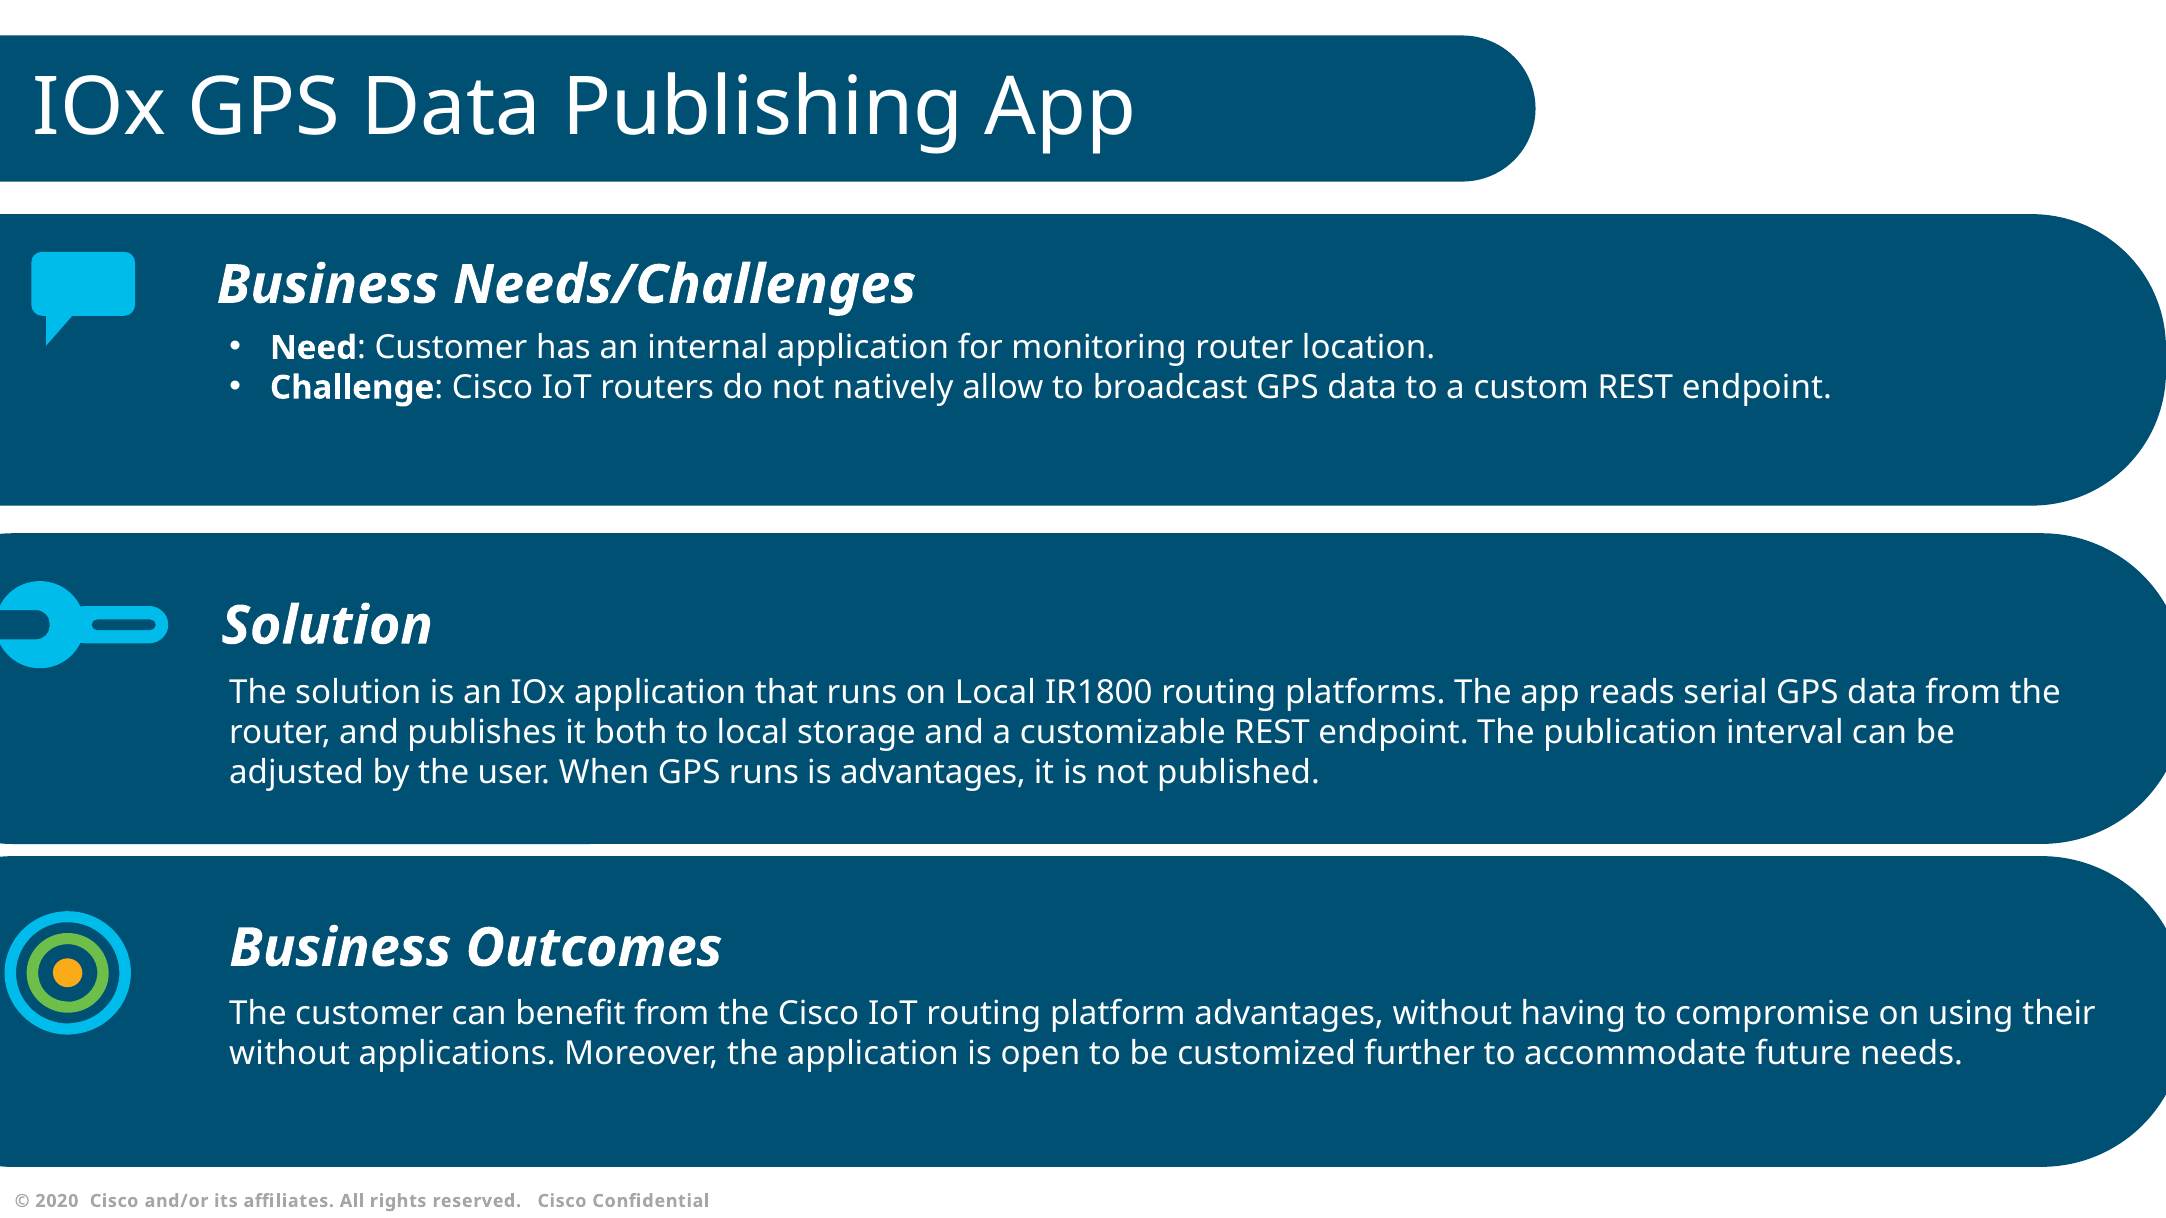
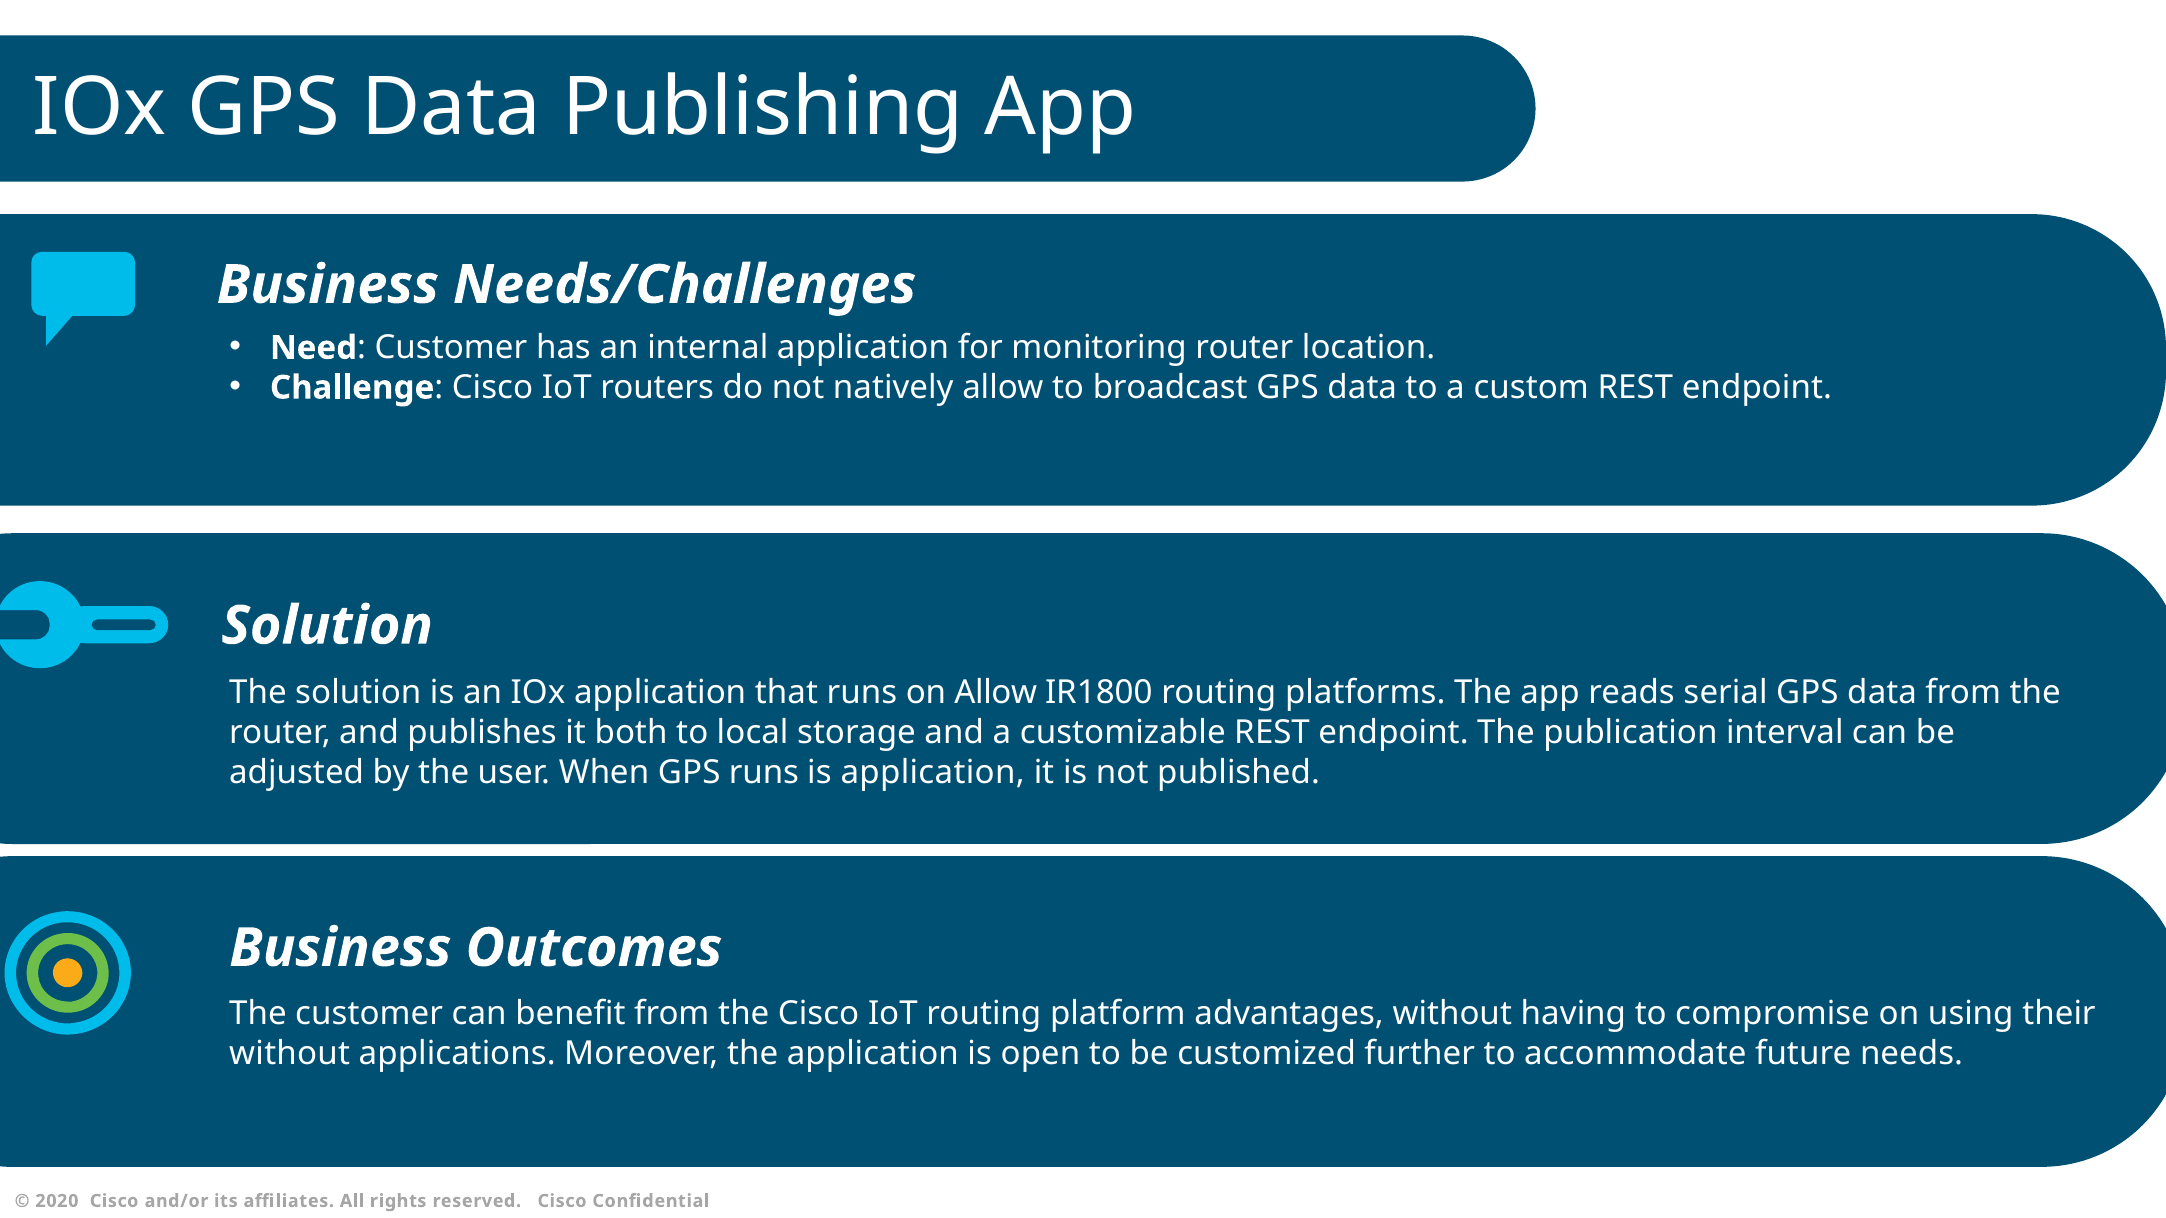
on Local: Local -> Allow
is advantages: advantages -> application
